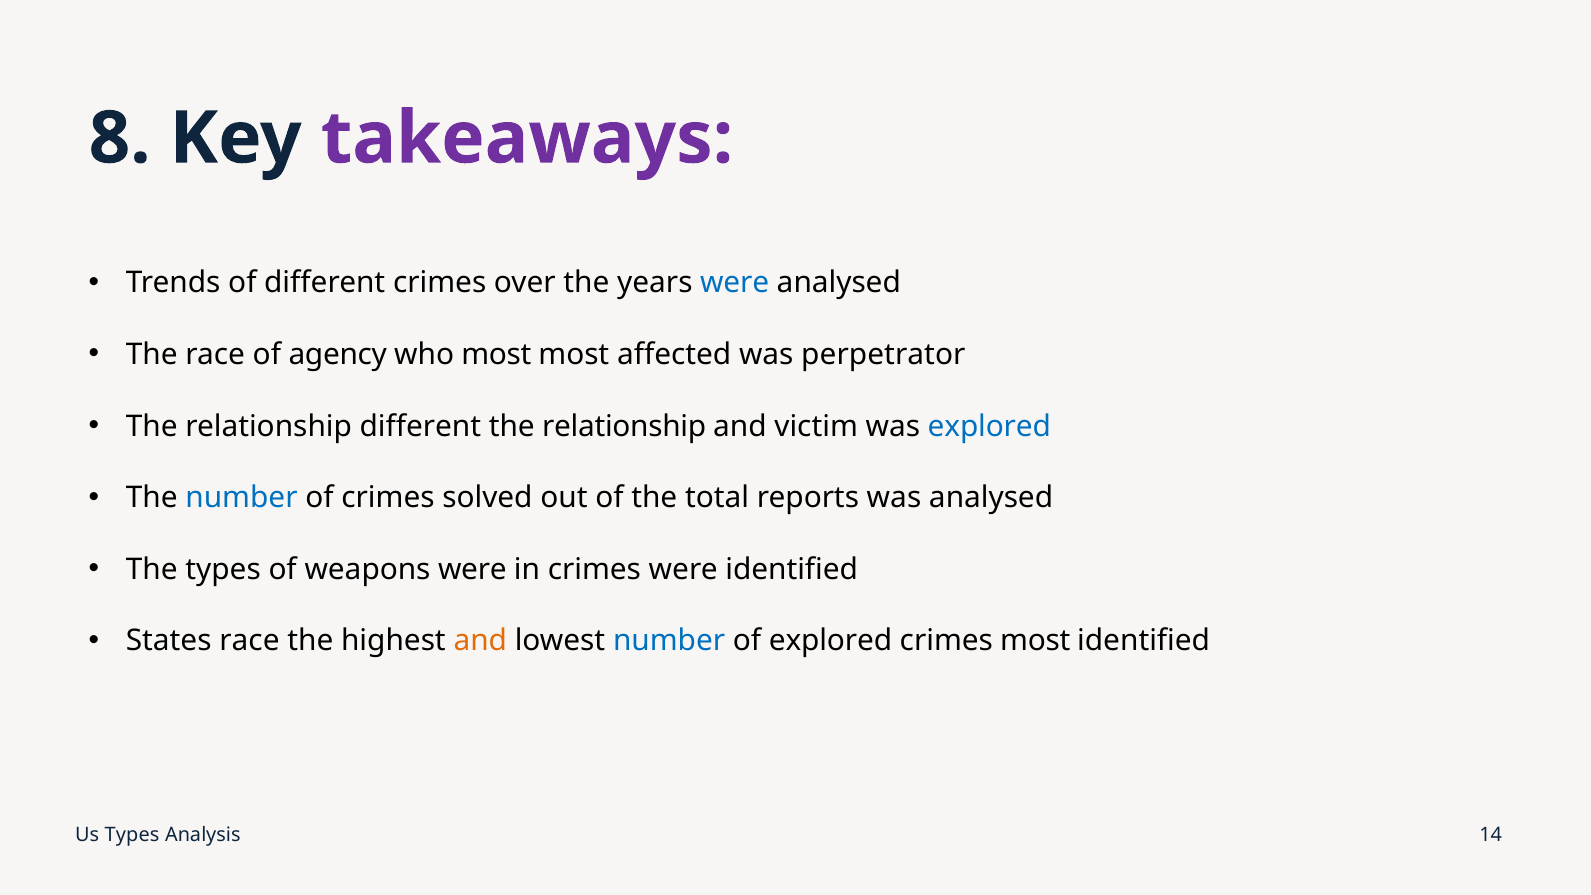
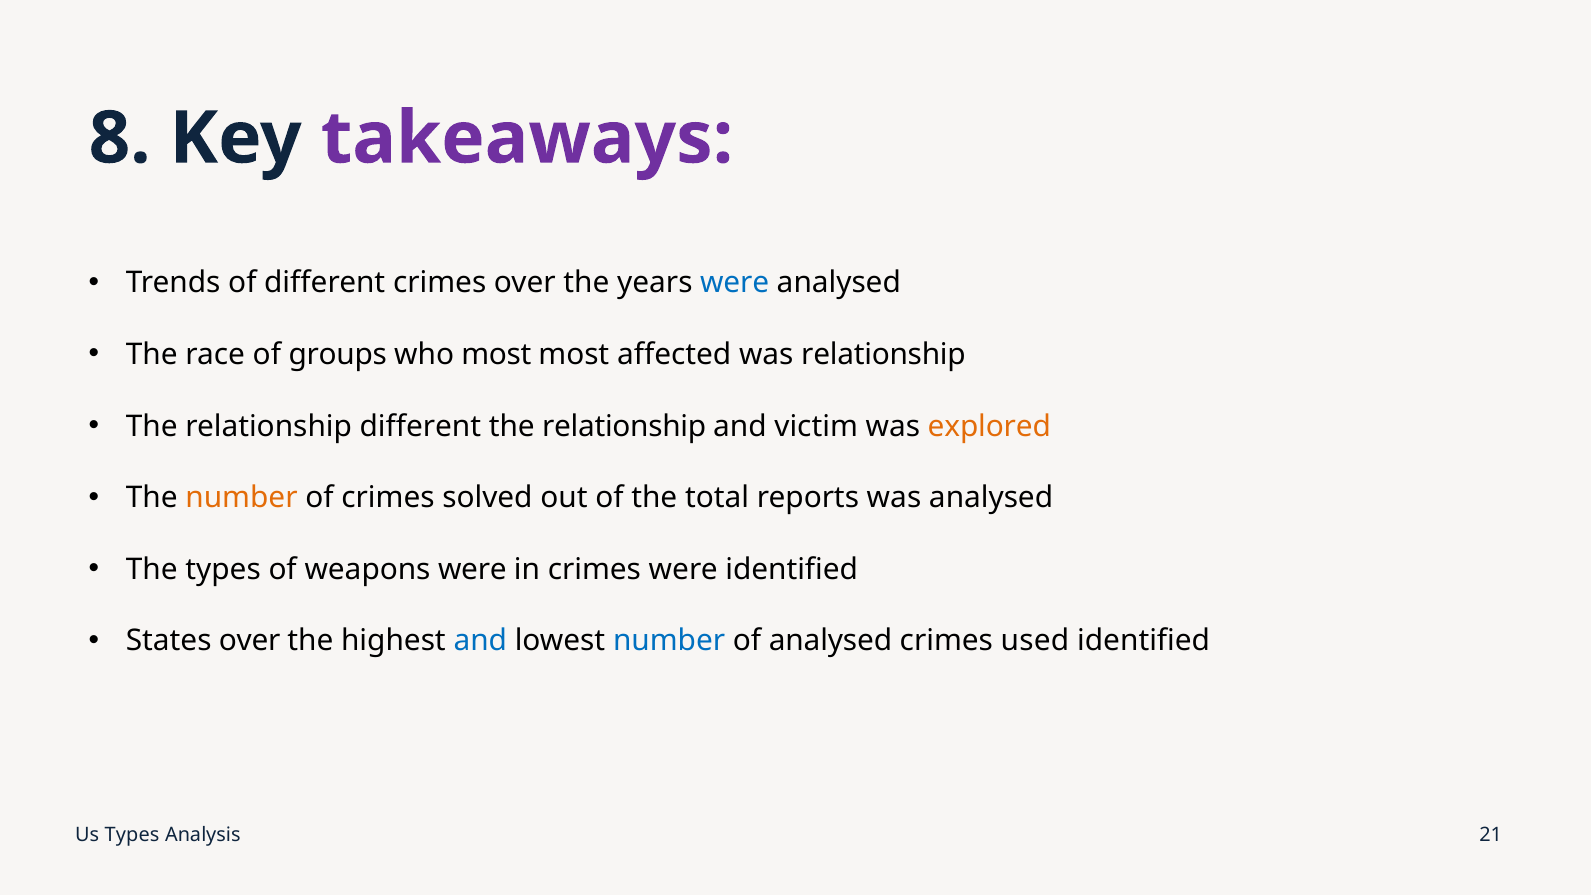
agency: agency -> groups
was perpetrator: perpetrator -> relationship
explored at (989, 426) colour: blue -> orange
number at (241, 498) colour: blue -> orange
States race: race -> over
and at (480, 641) colour: orange -> blue
of explored: explored -> analysed
crimes most: most -> used
14: 14 -> 21
